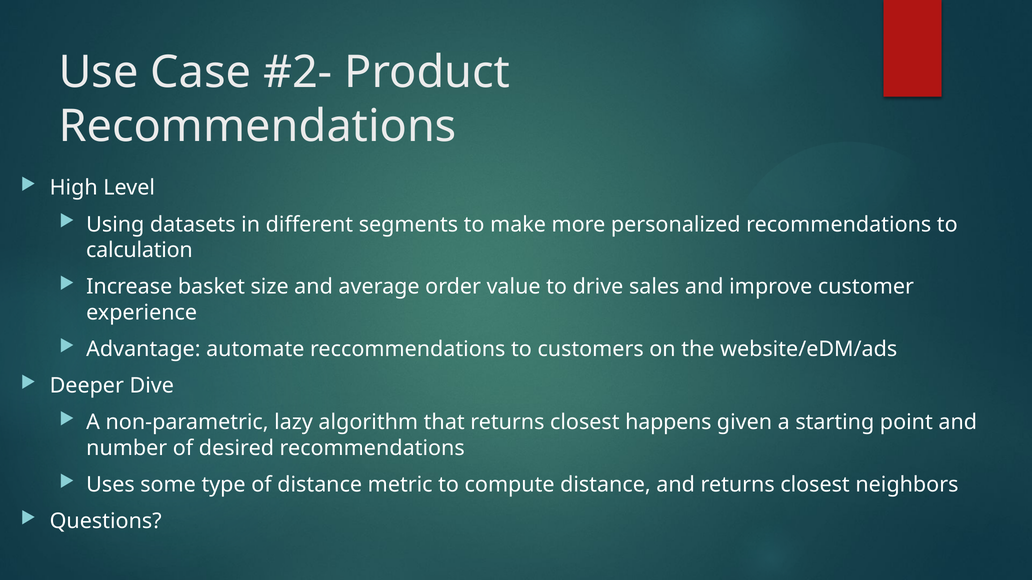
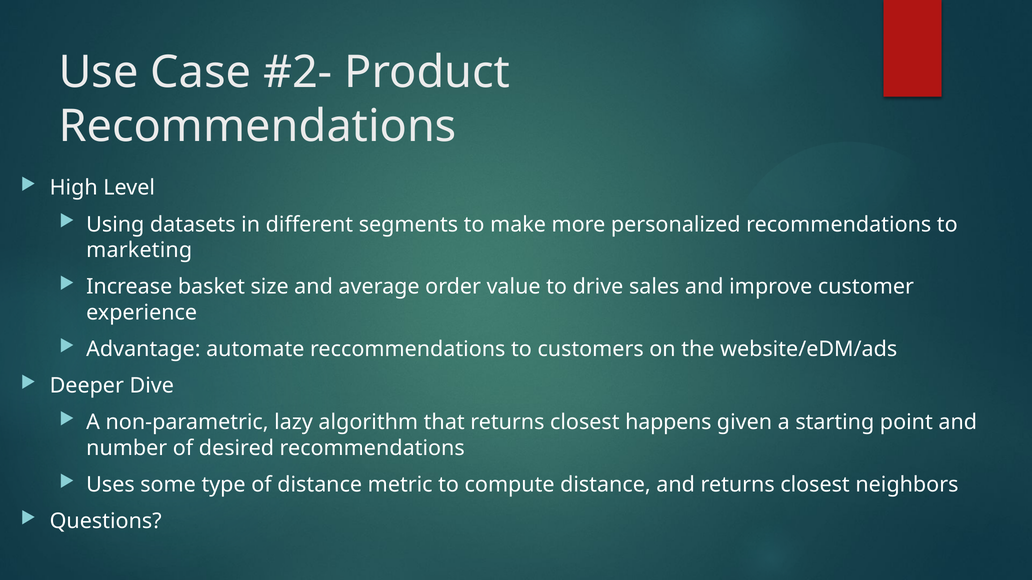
calculation: calculation -> marketing
